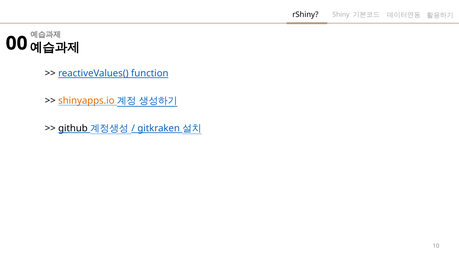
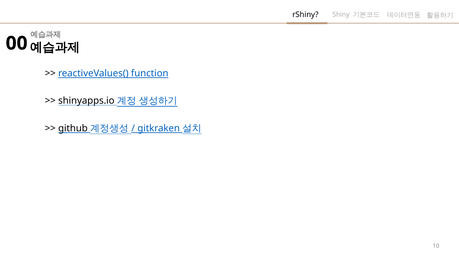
shinyapps.io colour: orange -> black
